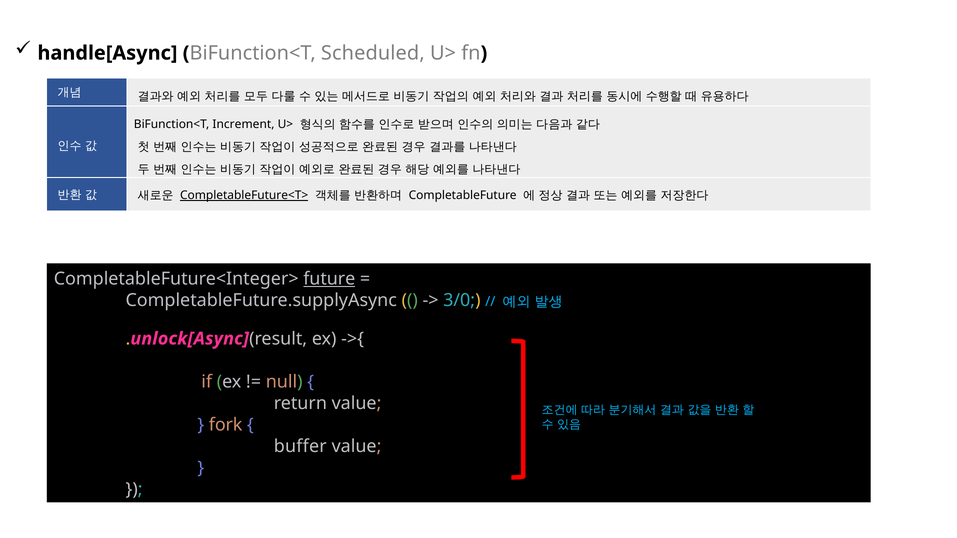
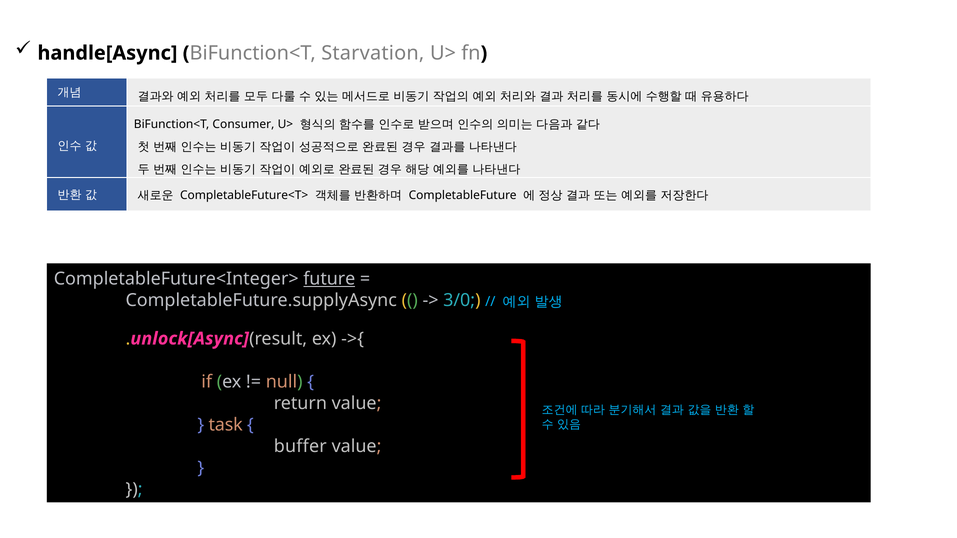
Scheduled: Scheduled -> Starvation
Increment: Increment -> Consumer
CompletableFuture<T> underline: present -> none
fork: fork -> task
